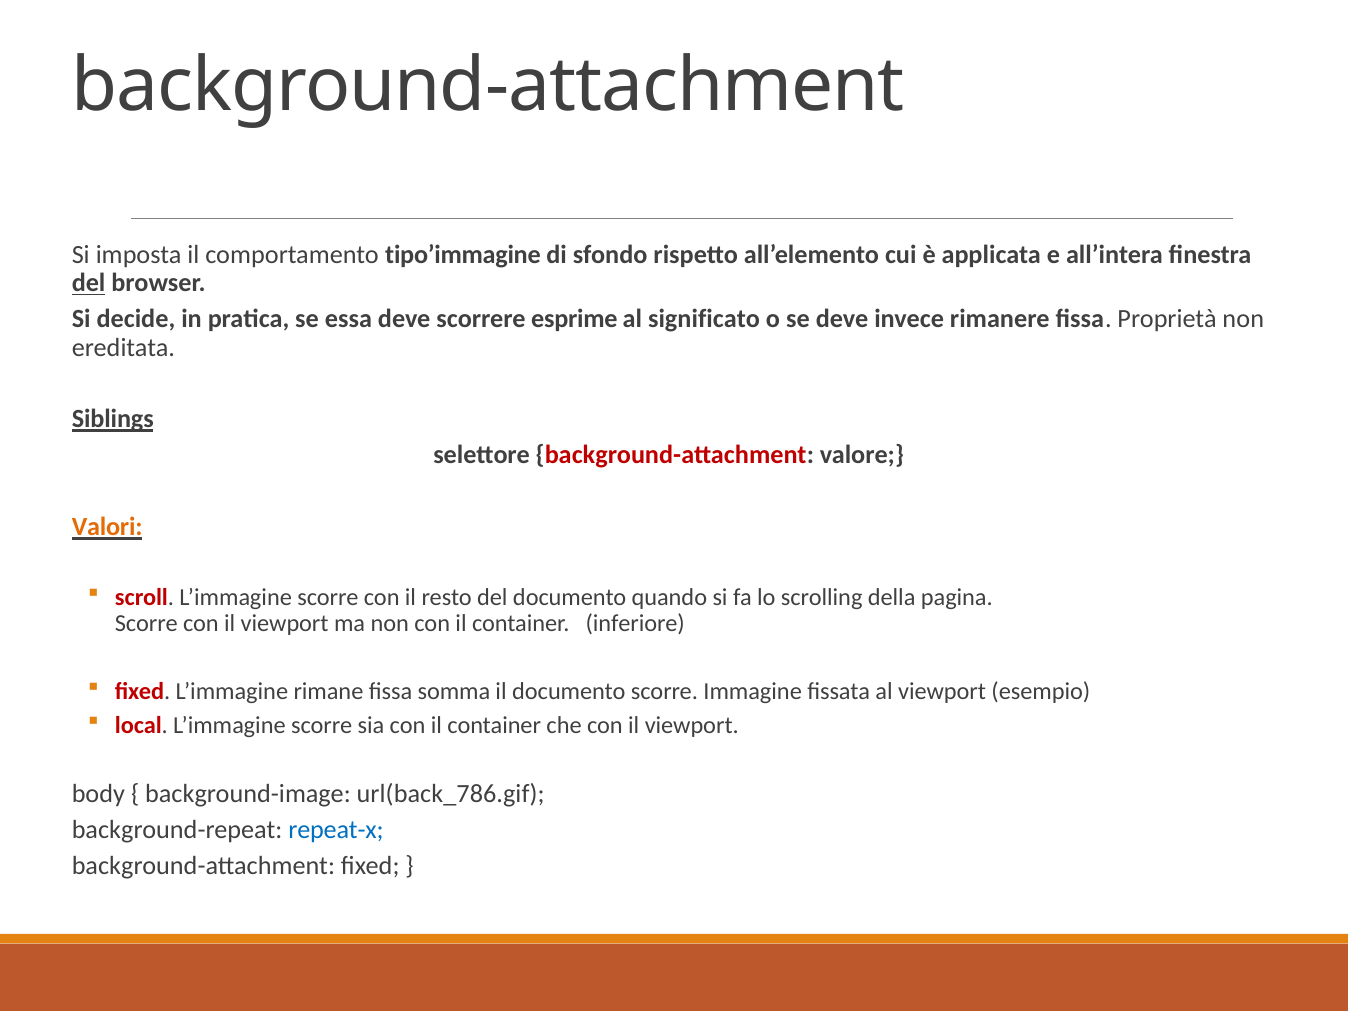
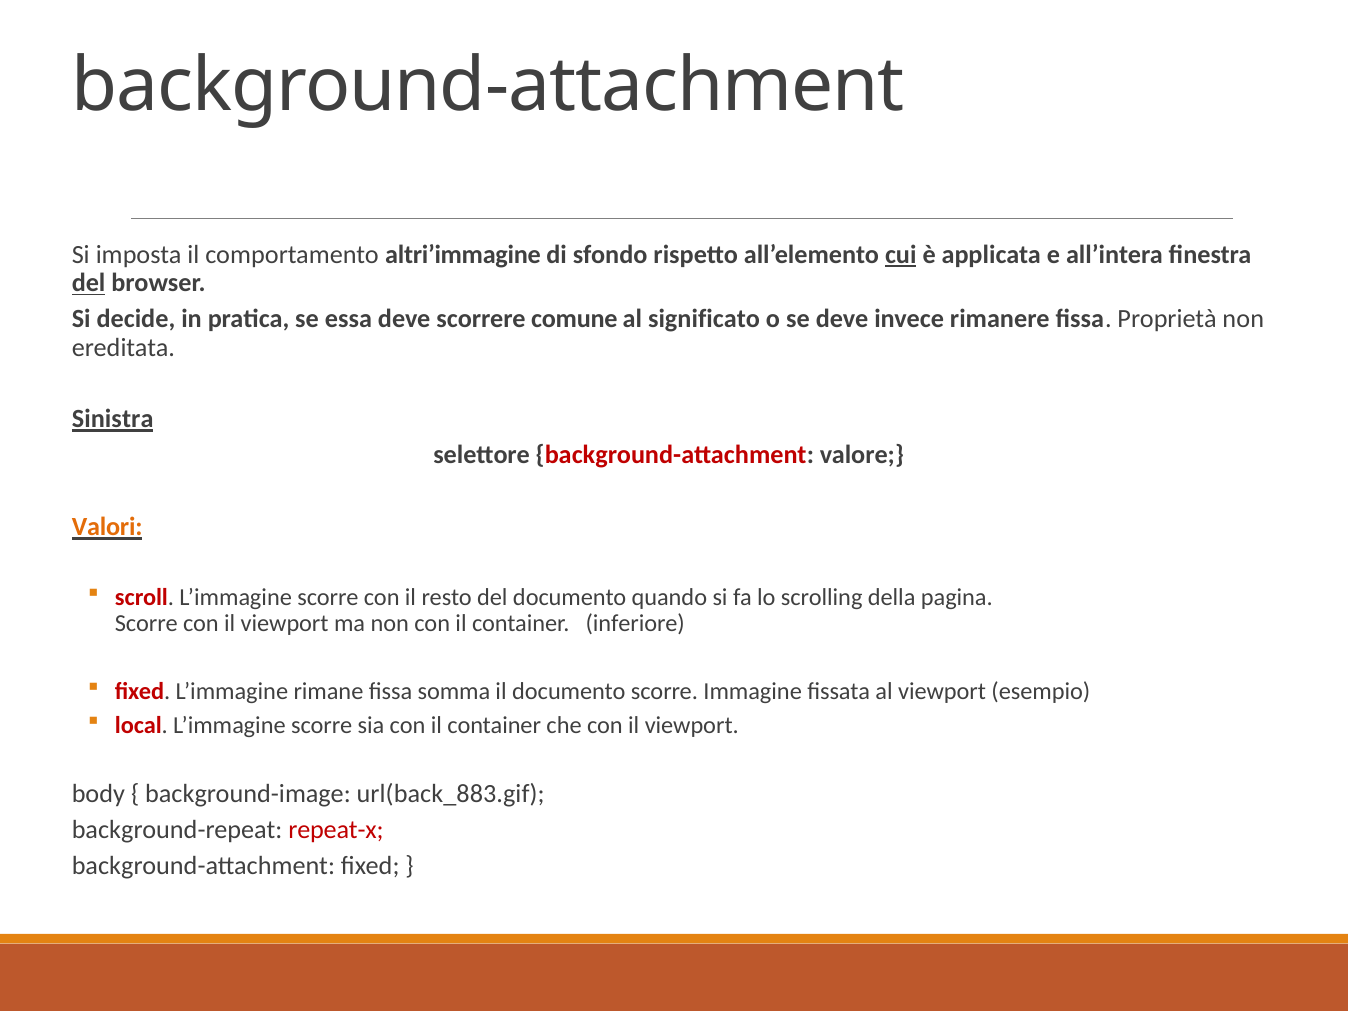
tipo’immagine: tipo’immagine -> altri’immagine
cui underline: none -> present
esprime: esprime -> comune
Siblings: Siblings -> Sinistra
url(back_786.gif: url(back_786.gif -> url(back_883.gif
repeat-x colour: blue -> red
